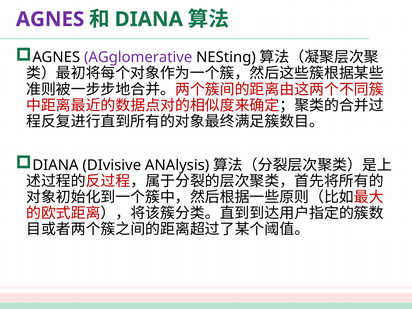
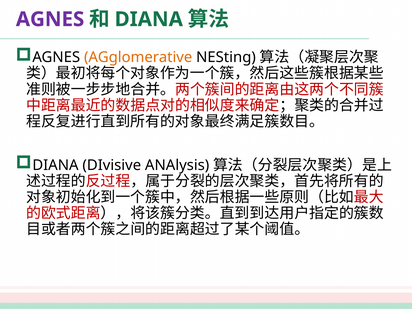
AGglomerative colour: purple -> orange
